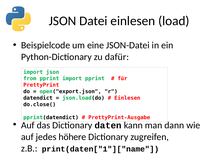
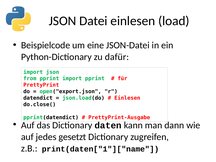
höhere: höhere -> gesetzt
